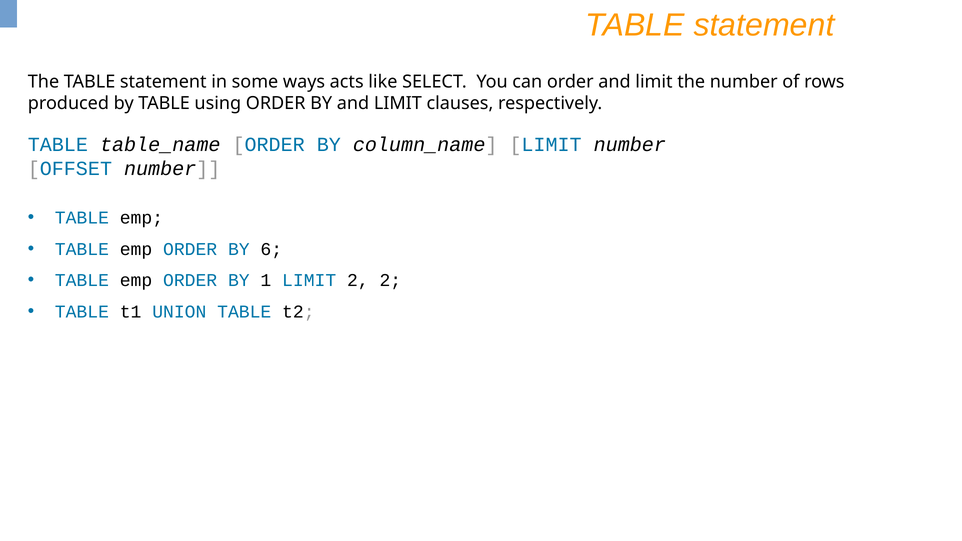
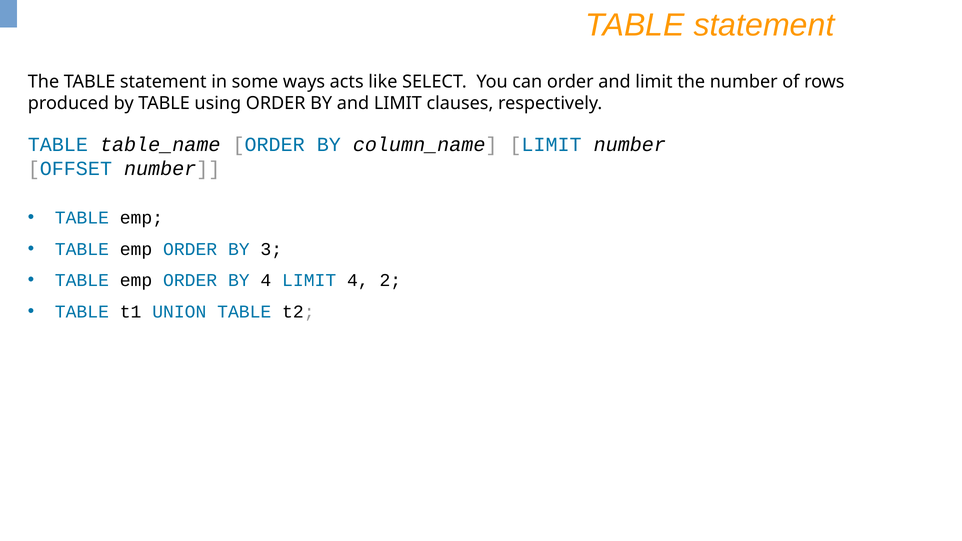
6: 6 -> 3
BY 1: 1 -> 4
LIMIT 2: 2 -> 4
